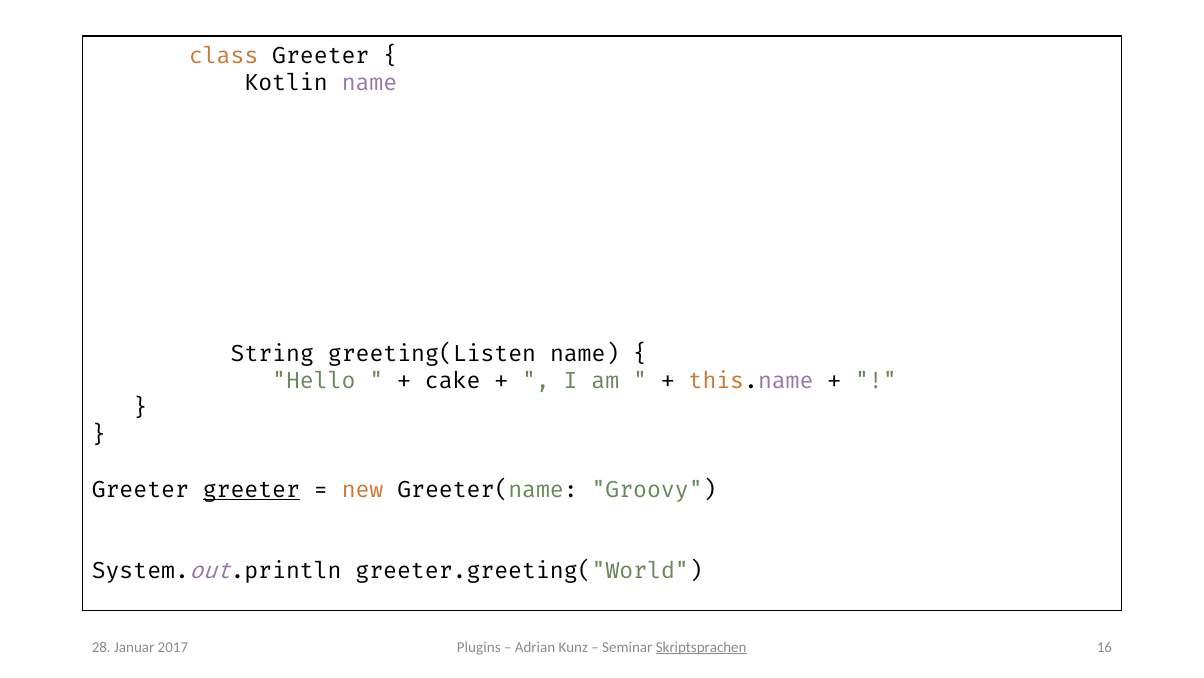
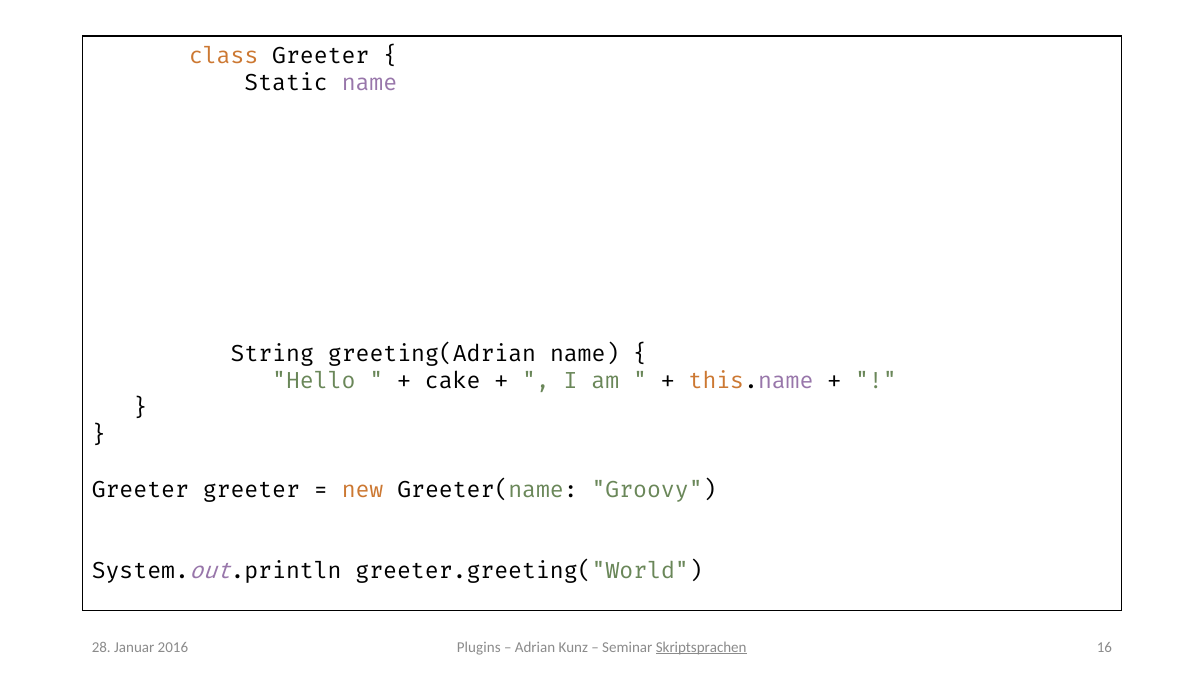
Kotlin: Kotlin -> Static
greeting(Listen: greeting(Listen -> greeting(Adrian
greeter at (251, 489) underline: present -> none
2017: 2017 -> 2016
